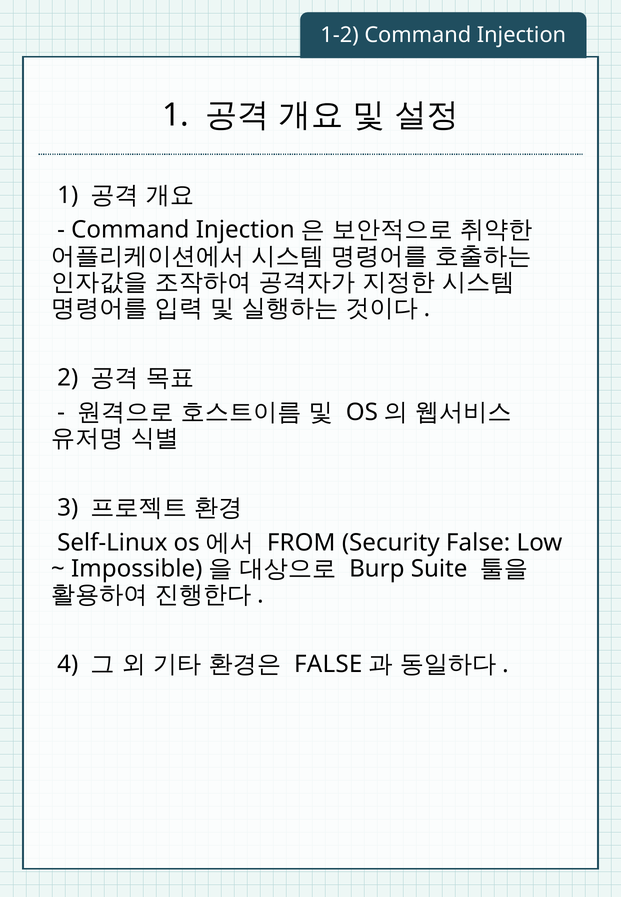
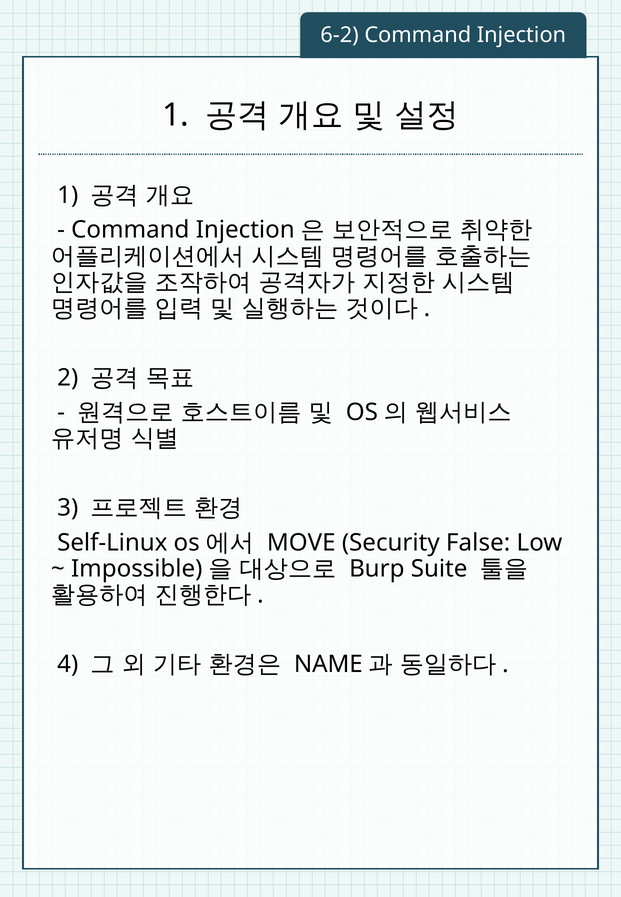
1-2: 1-2 -> 6-2
FROM: FROM -> MOVE
FALSE at (328, 664): FALSE -> NAME
